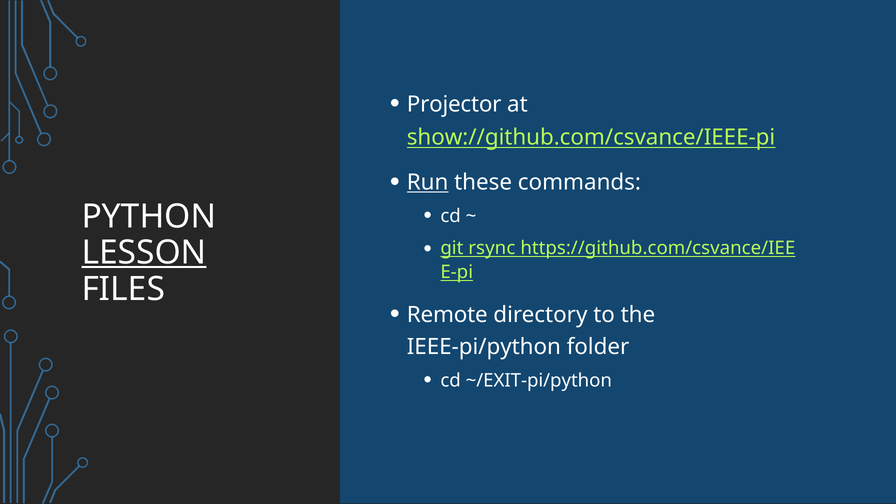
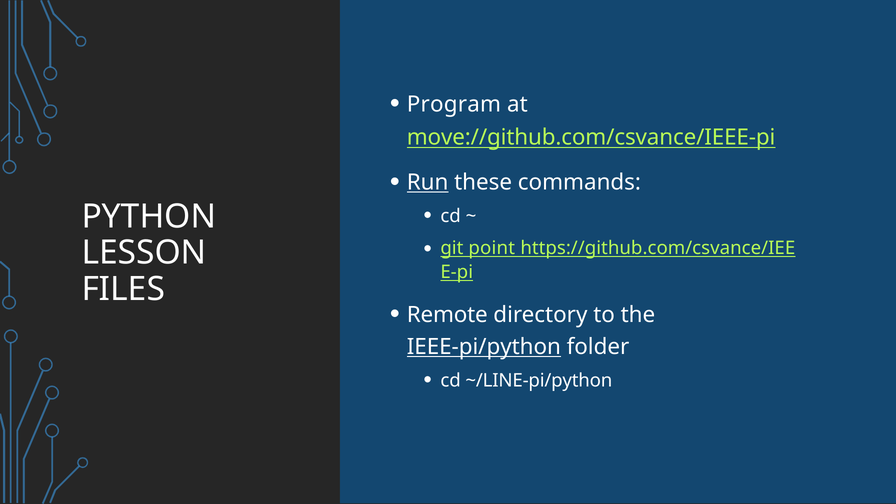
Projector: Projector -> Program
show://github.com/csvance/IEEE-pi: show://github.com/csvance/IEEE-pi -> move://github.com/csvance/IEEE-pi
rsync: rsync -> point
LESSON underline: present -> none
IEEE-pi/python underline: none -> present
~/EXIT-pi/python: ~/EXIT-pi/python -> ~/LINE-pi/python
